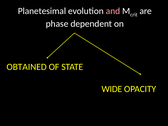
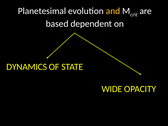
and colour: pink -> yellow
phase: phase -> based
OBTAINED: OBTAINED -> DYNAMICS
